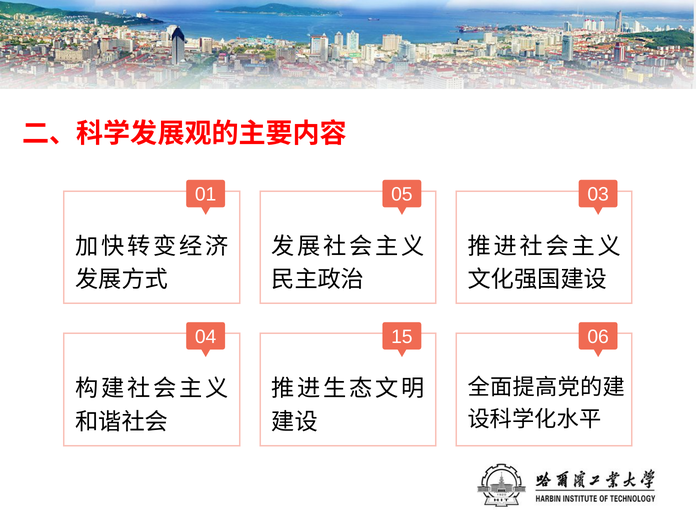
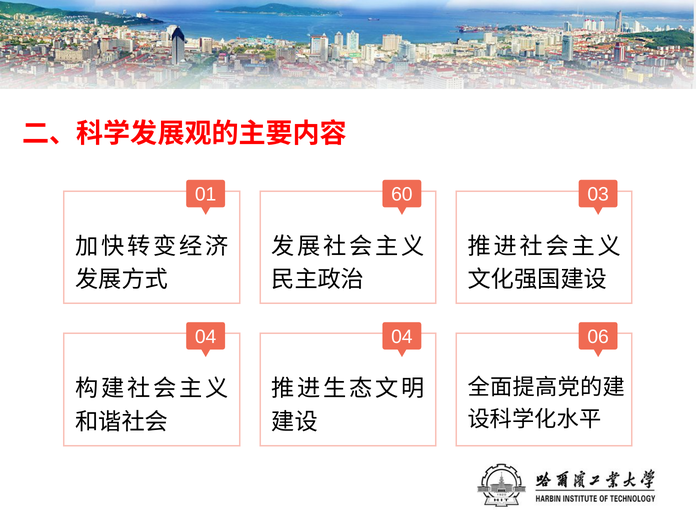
05: 05 -> 60
04 15: 15 -> 04
